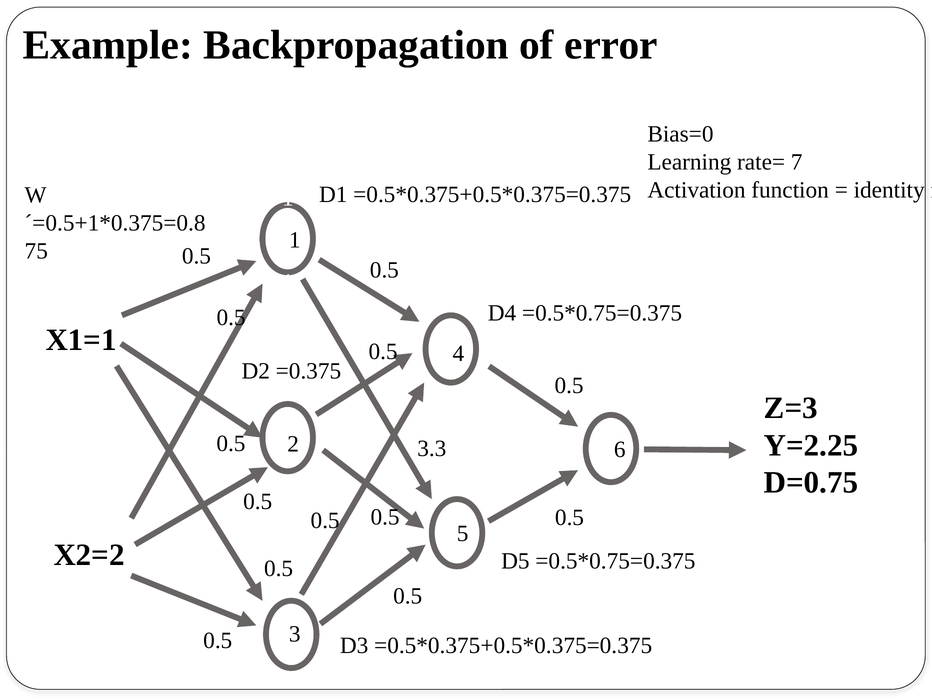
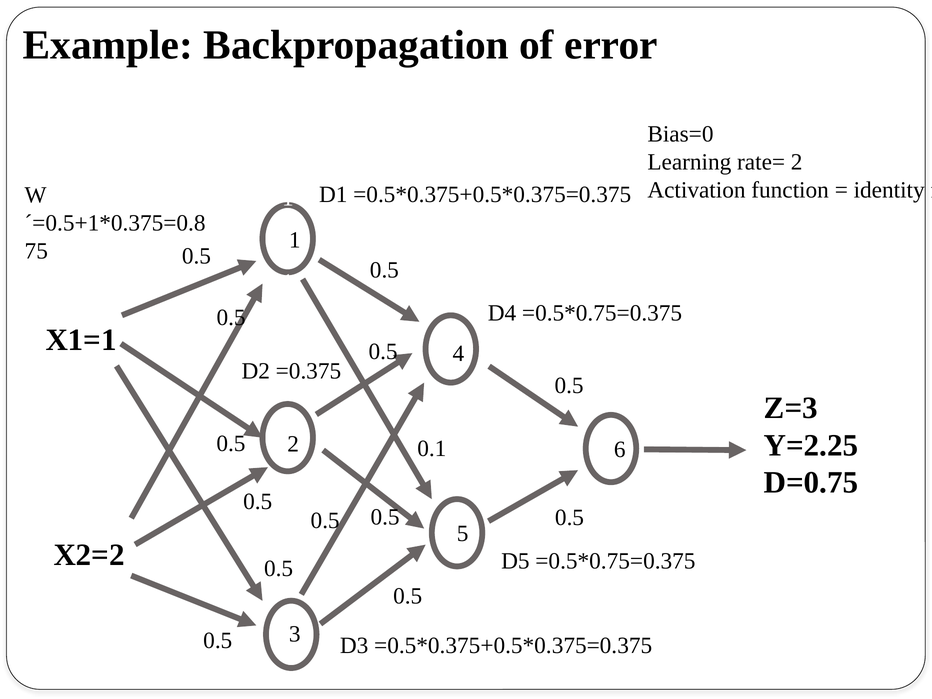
rate= 7: 7 -> 2
3.3: 3.3 -> 0.1
